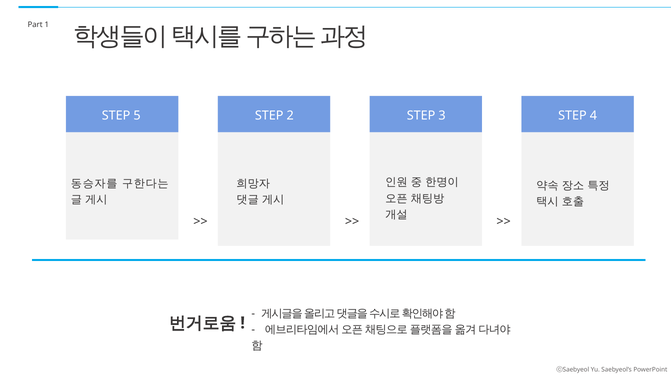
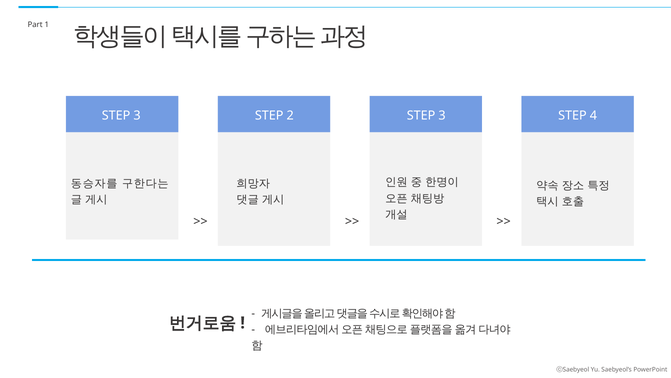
5 at (137, 115): 5 -> 3
